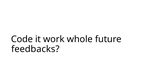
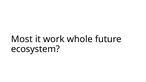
Code: Code -> Most
feedbacks: feedbacks -> ecosystem
